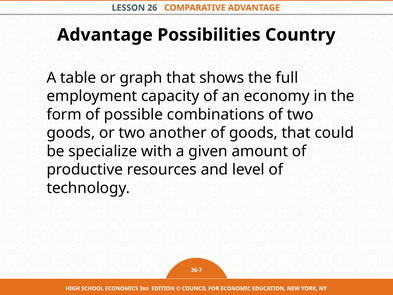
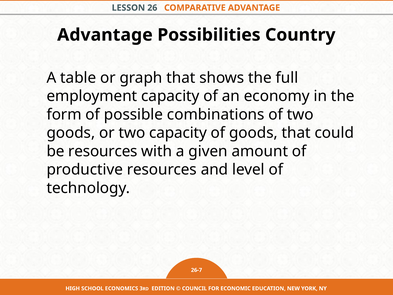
two another: another -> capacity
be specialize: specialize -> resources
